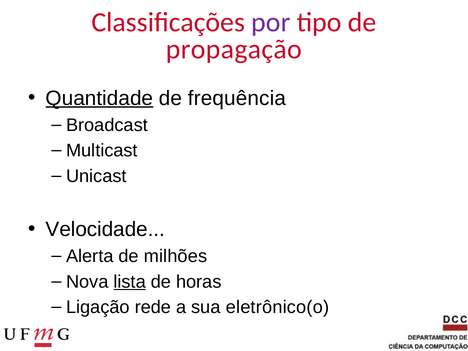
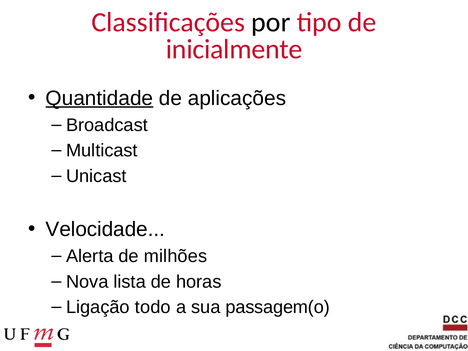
por colour: purple -> black
propagação: propagação -> inicialmente
frequência: frequência -> aplicações
lista underline: present -> none
rede: rede -> todo
eletrônico(o: eletrônico(o -> passagem(o
